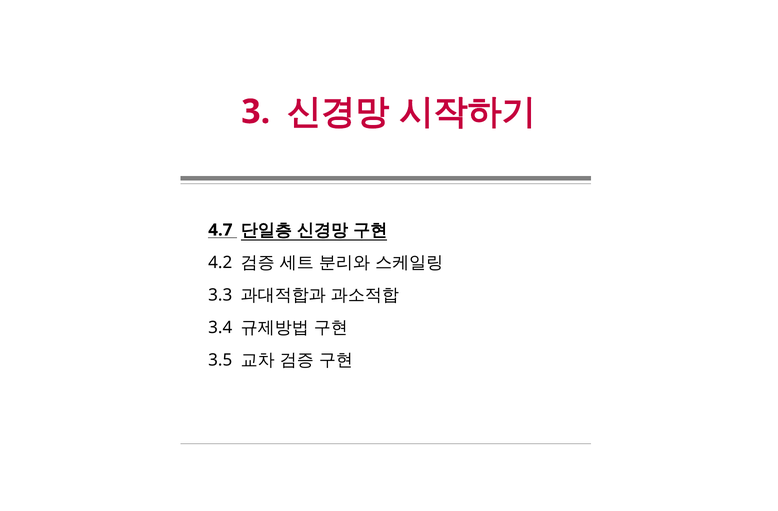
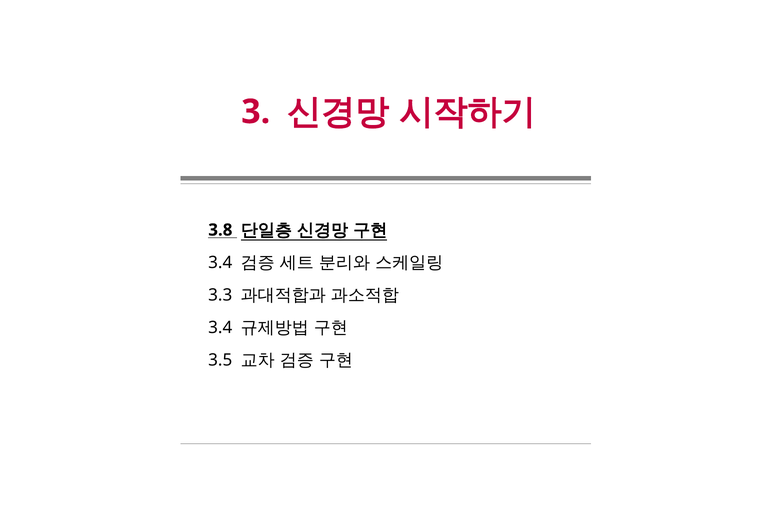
4.7: 4.7 -> 3.8
4.2 at (220, 263): 4.2 -> 3.4
